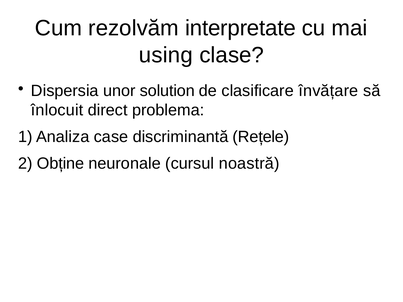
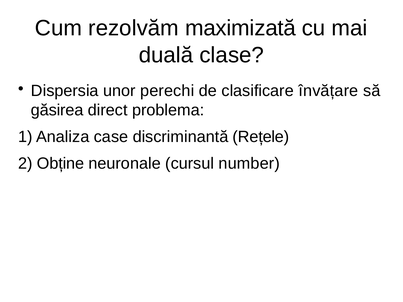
interpretate: interpretate -> maximizată
using: using -> duală
solution: solution -> perechi
înlocuit: înlocuit -> găsirea
noastră: noastră -> number
